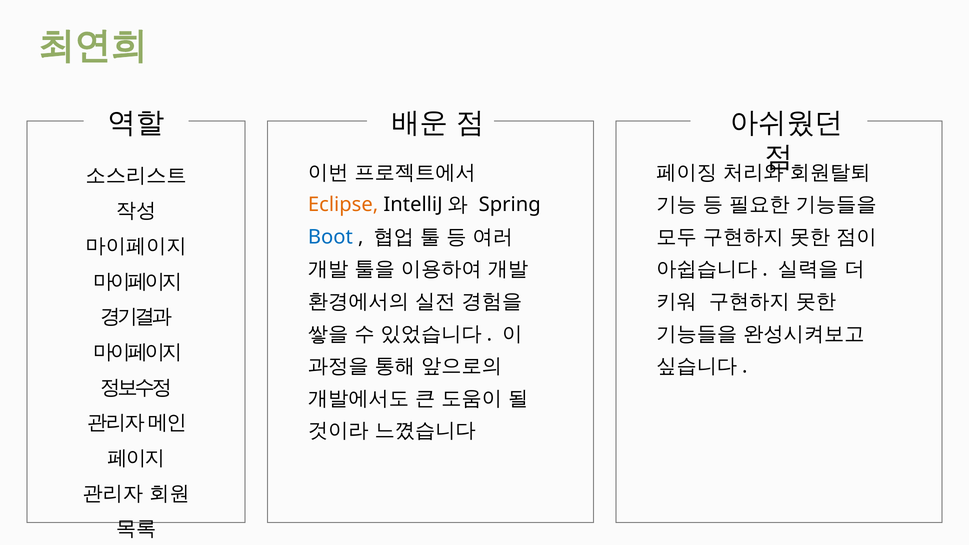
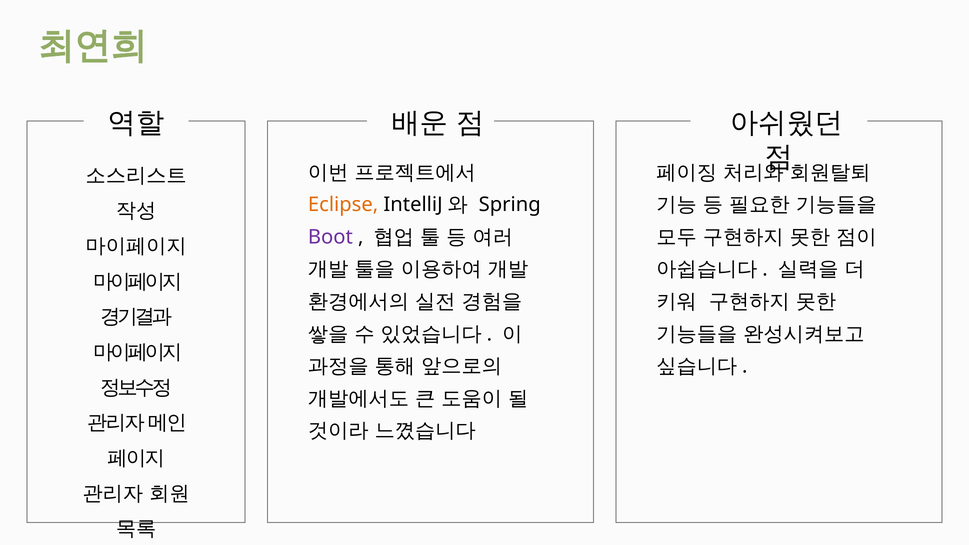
Boot colour: blue -> purple
